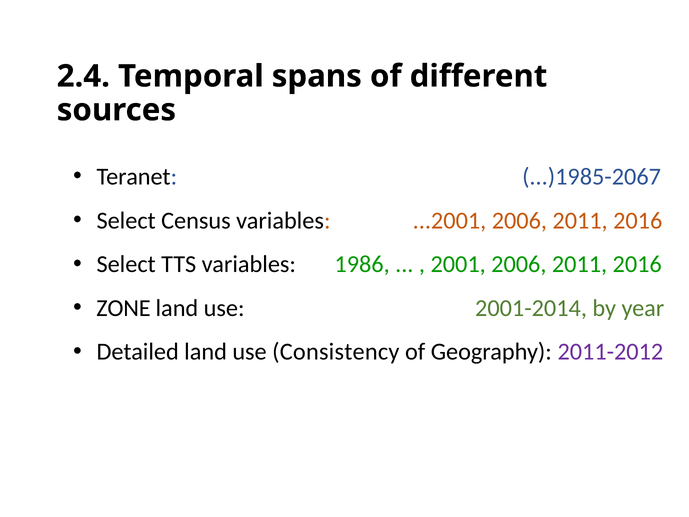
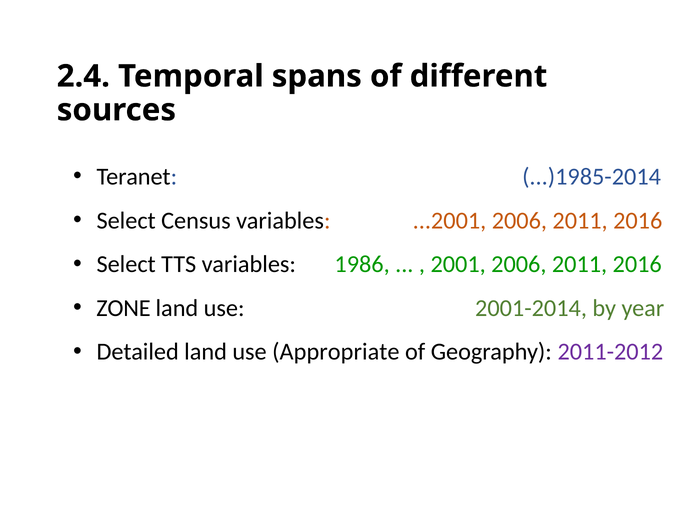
...)1985-2067: ...)1985-2067 -> ...)1985-2014
Consistency: Consistency -> Appropriate
